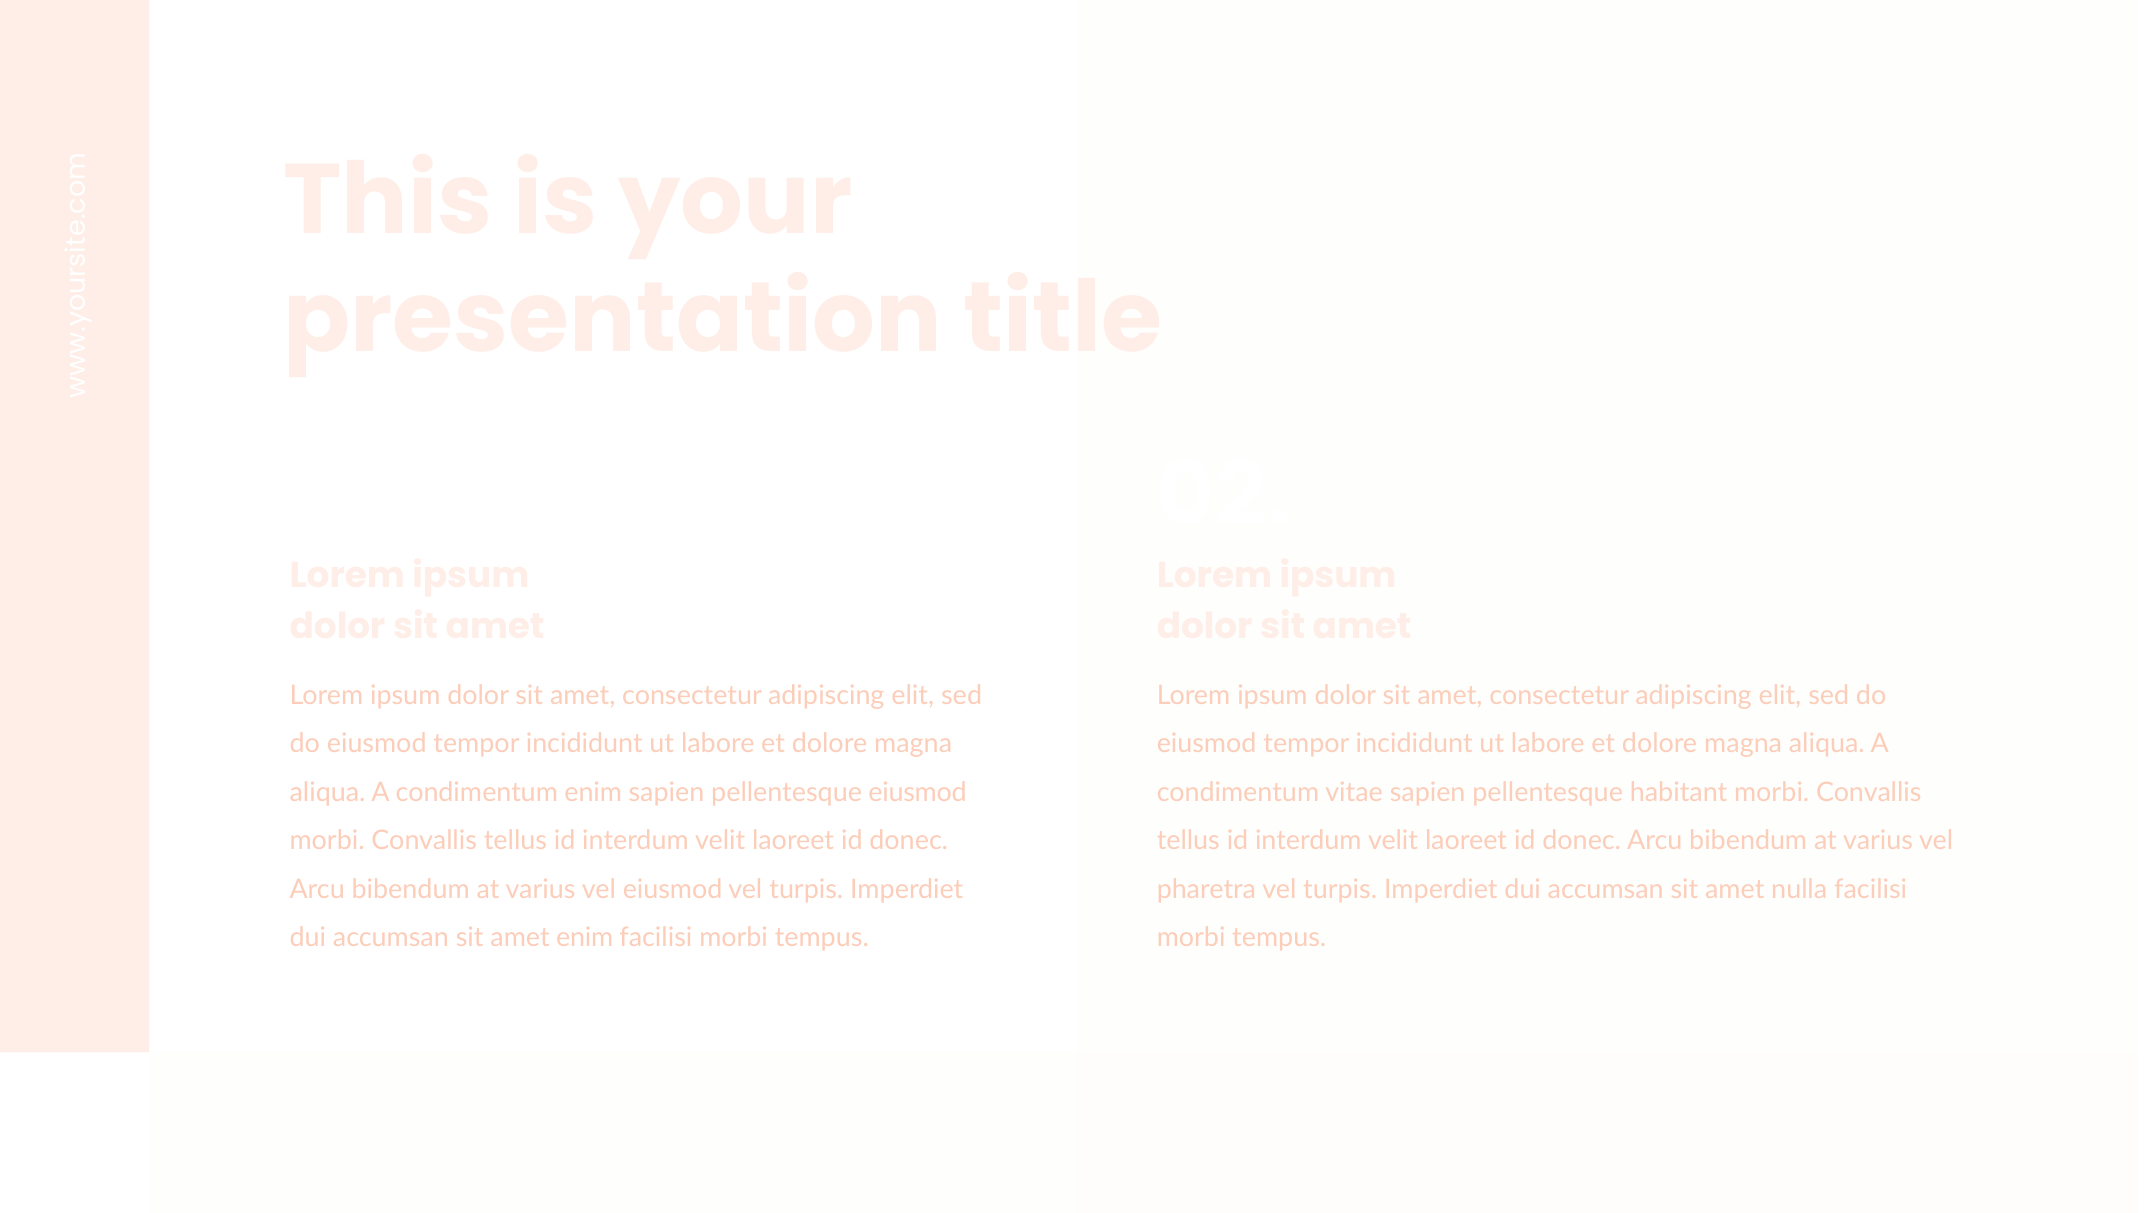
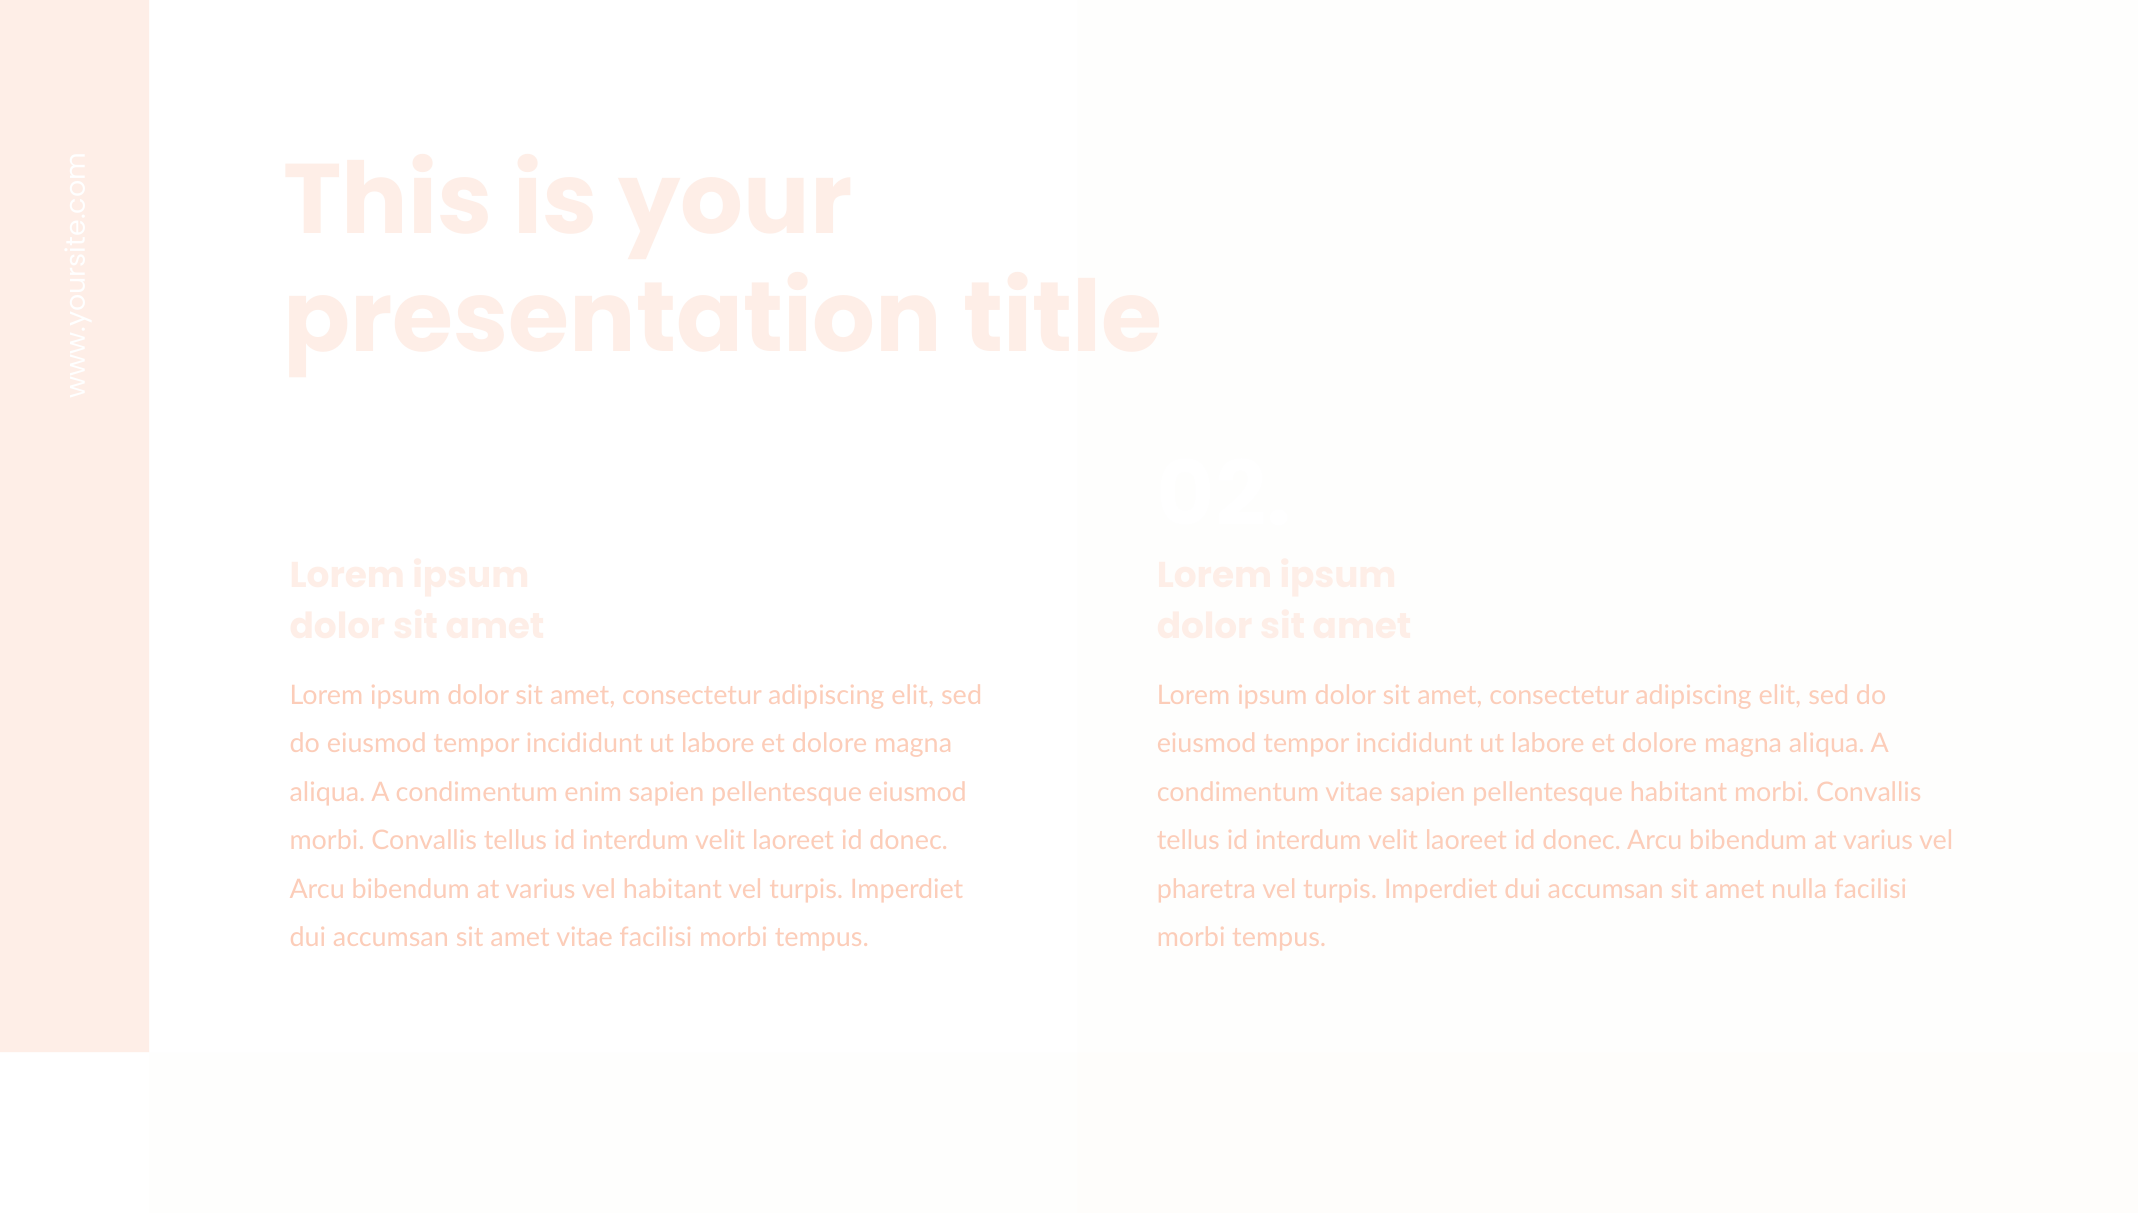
vel eiusmod: eiusmod -> habitant
amet enim: enim -> vitae
